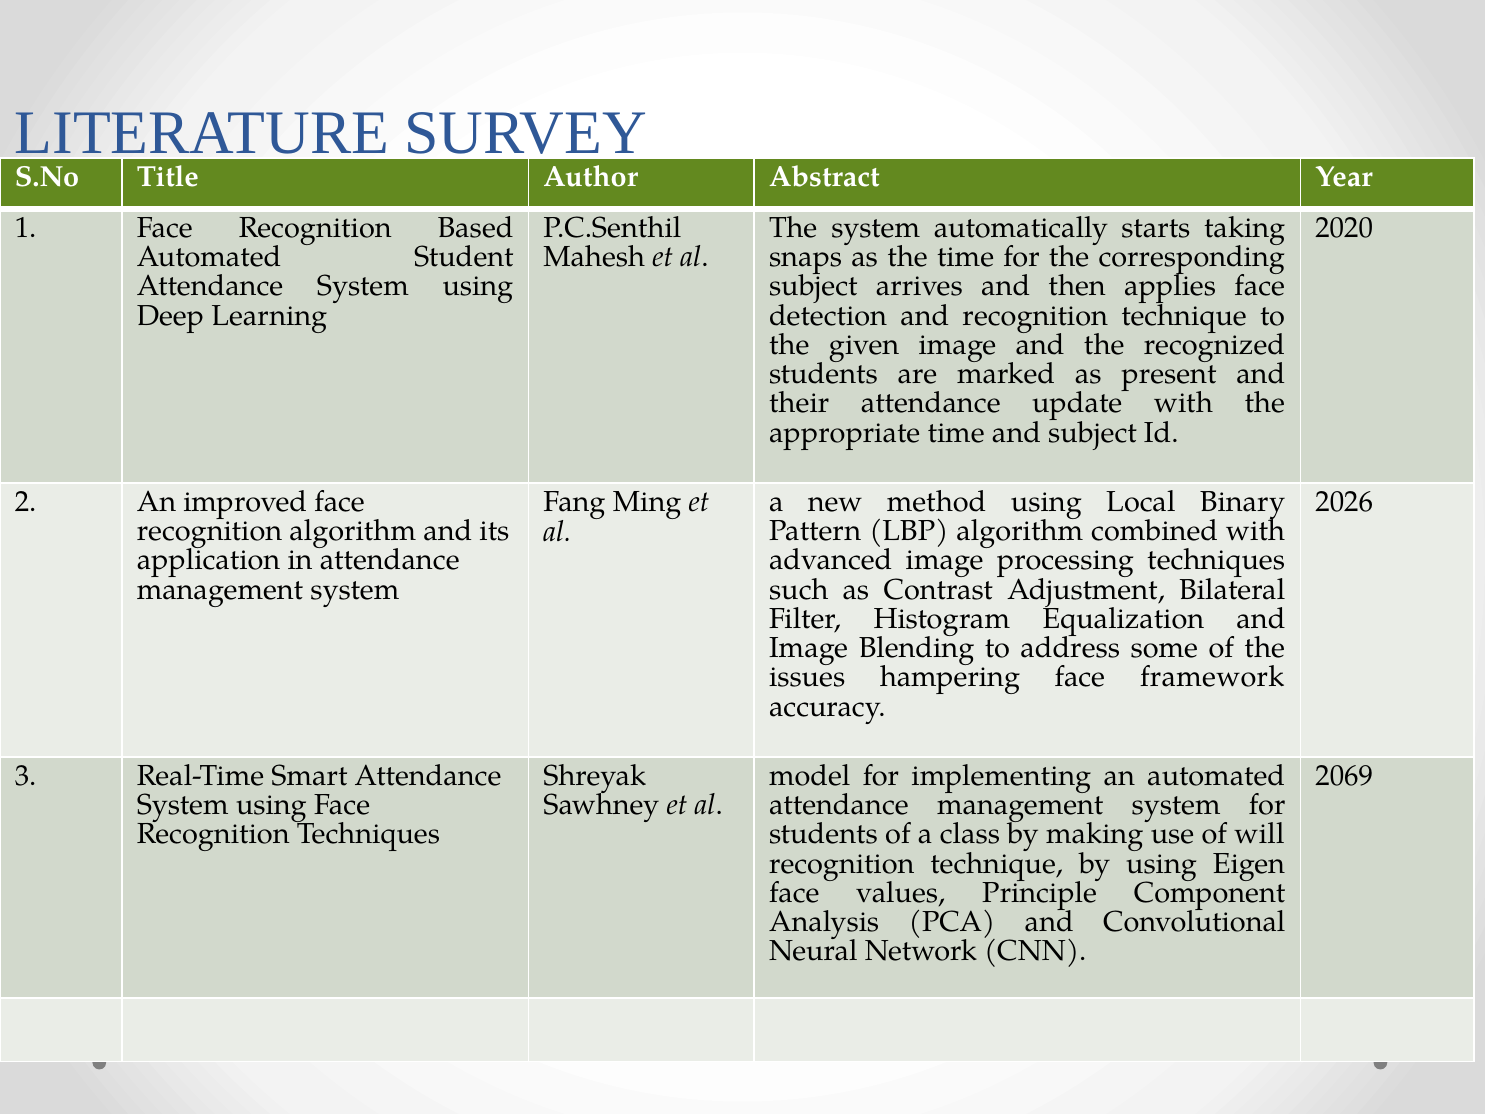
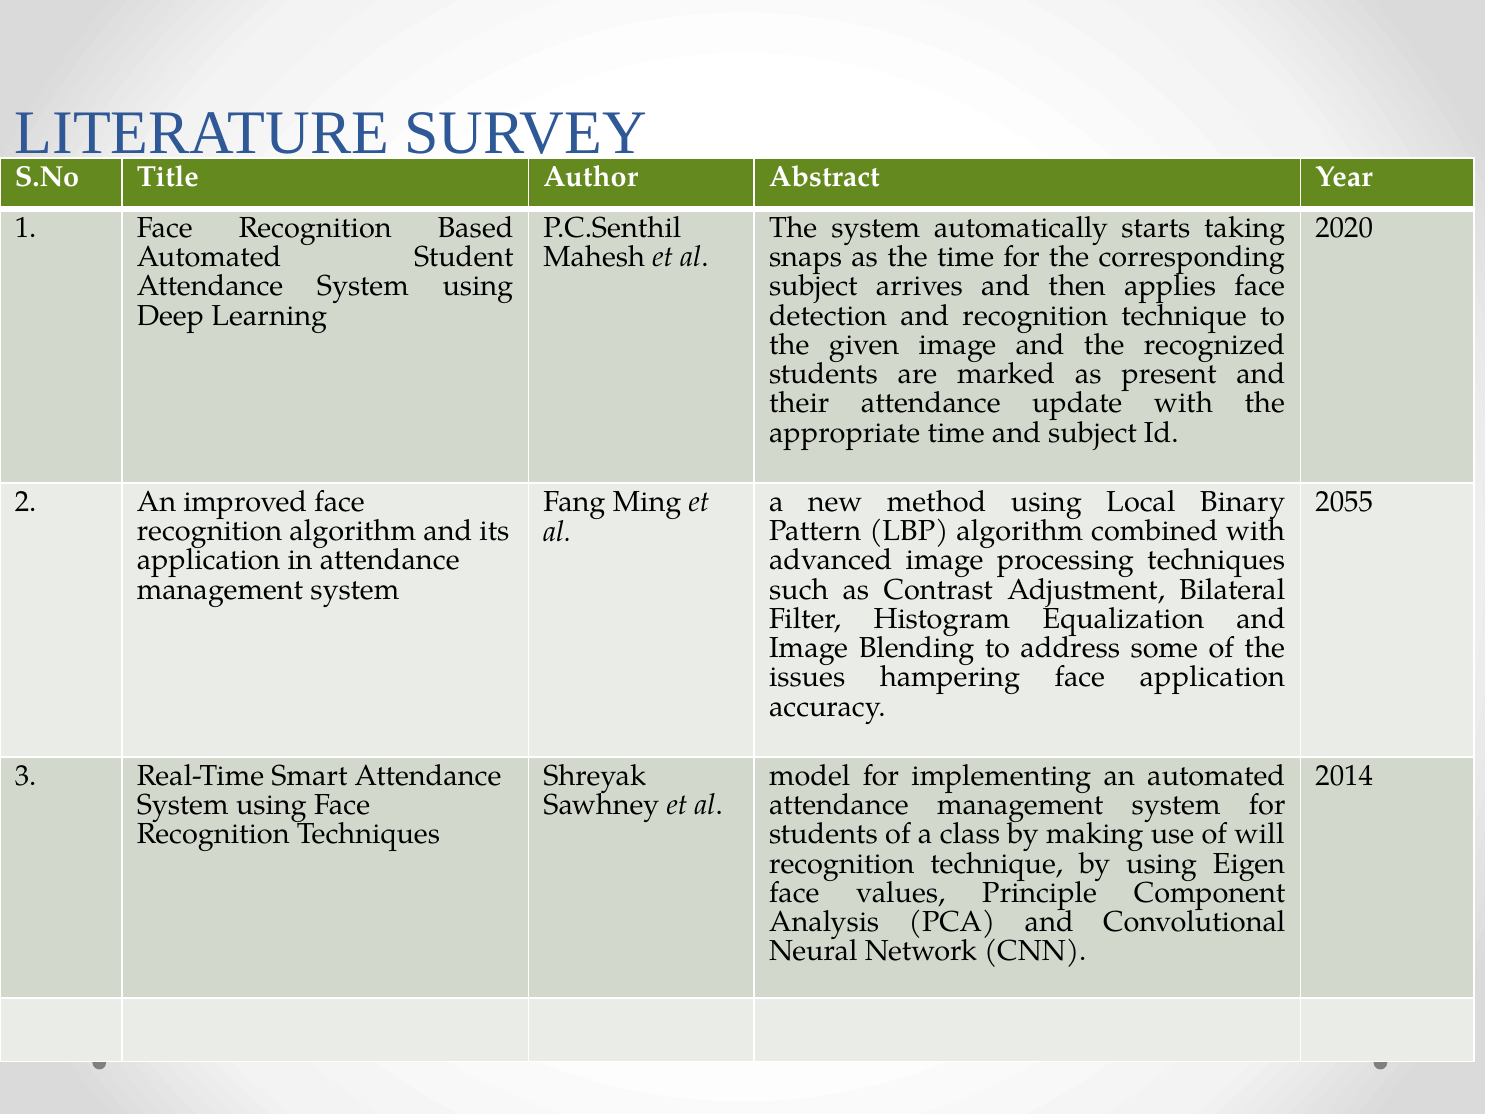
2026: 2026 -> 2055
face framework: framework -> application
2069: 2069 -> 2014
